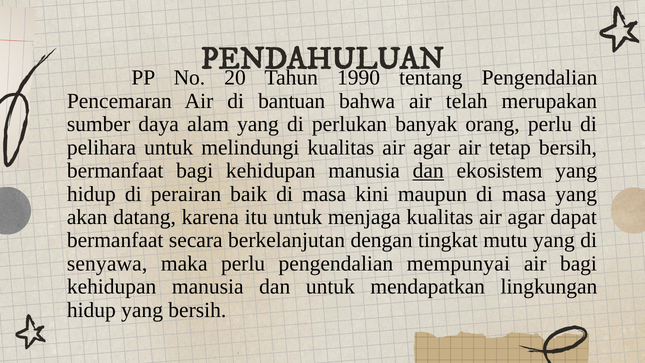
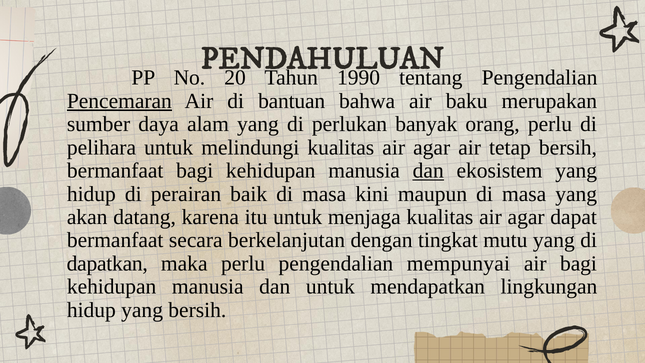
Pencemaran underline: none -> present
telah: telah -> baku
senyawa: senyawa -> dapatkan
